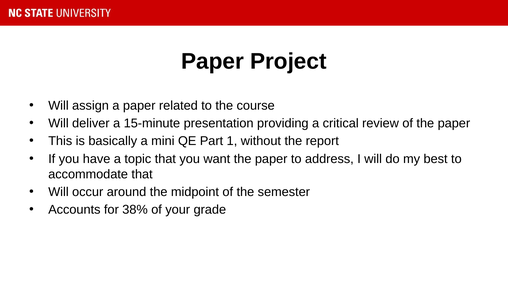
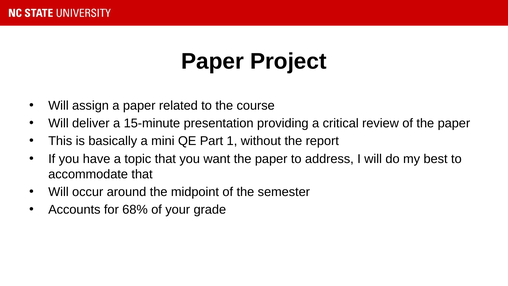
38%: 38% -> 68%
